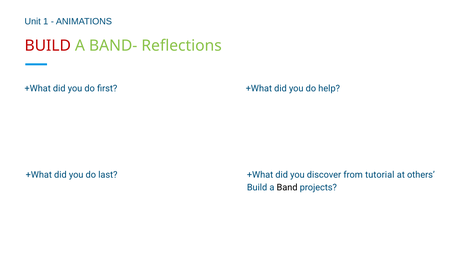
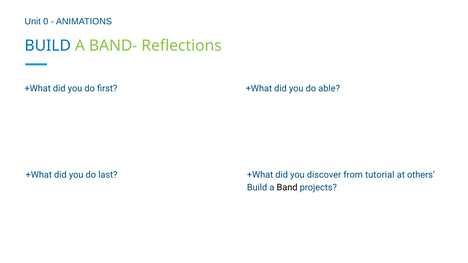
1: 1 -> 0
BUILD at (48, 46) colour: red -> blue
help: help -> able
